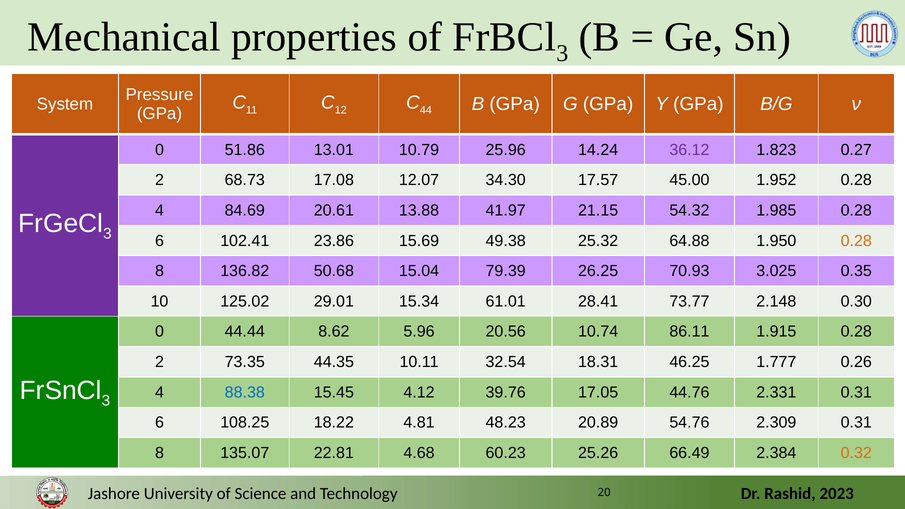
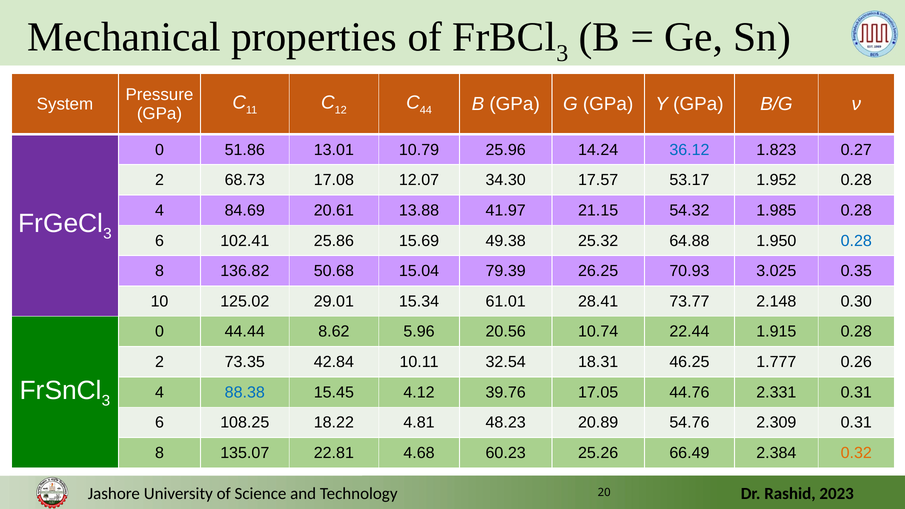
36.12 colour: purple -> blue
45.00: 45.00 -> 53.17
23.86: 23.86 -> 25.86
0.28 at (856, 241) colour: orange -> blue
86.11: 86.11 -> 22.44
44.35: 44.35 -> 42.84
